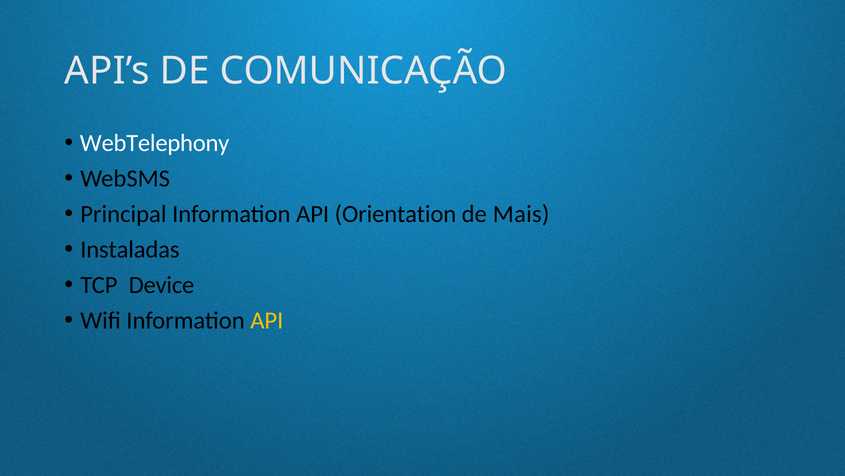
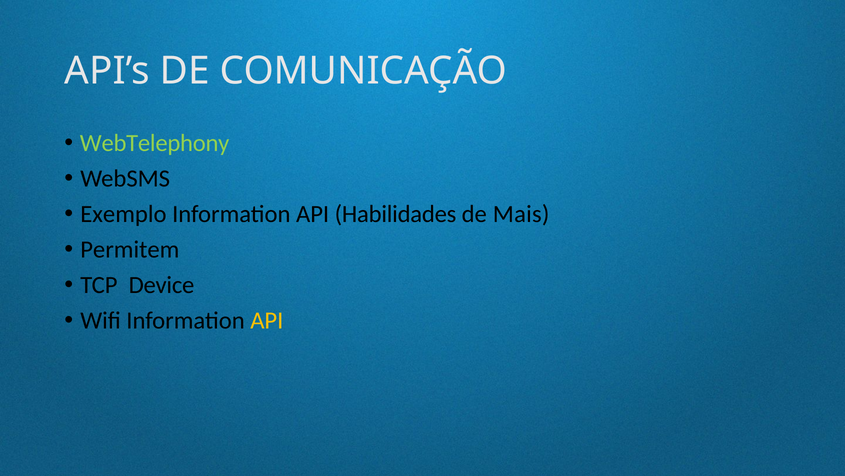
WebTelephony colour: white -> light green
Principal: Principal -> Exemplo
Orientation: Orientation -> Habilidades
Instaladas: Instaladas -> Permitem
